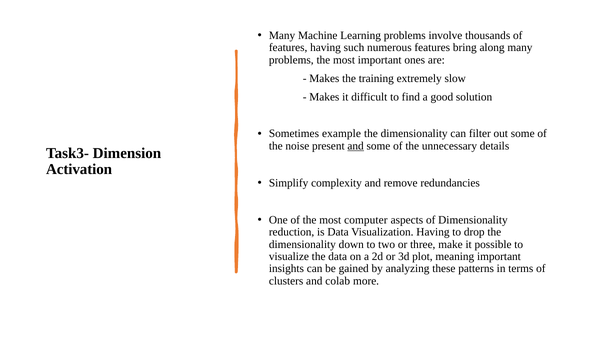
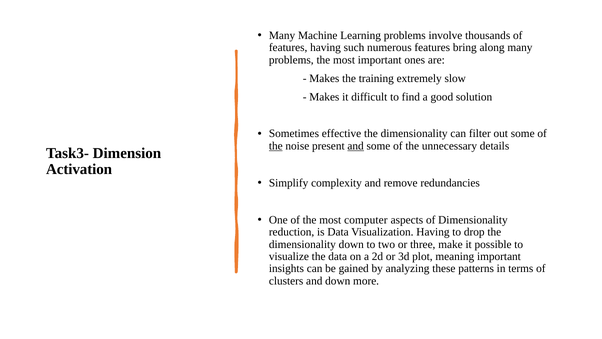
example: example -> effective
the at (276, 146) underline: none -> present
and colab: colab -> down
